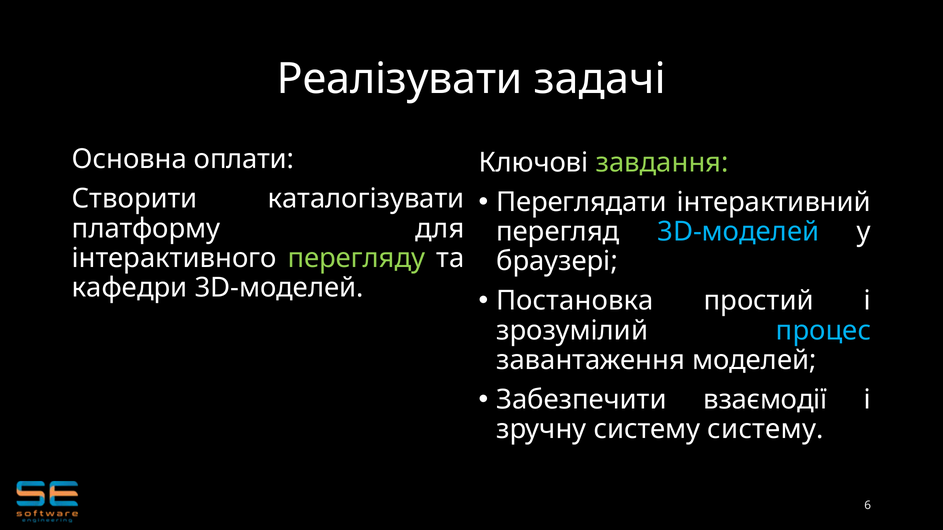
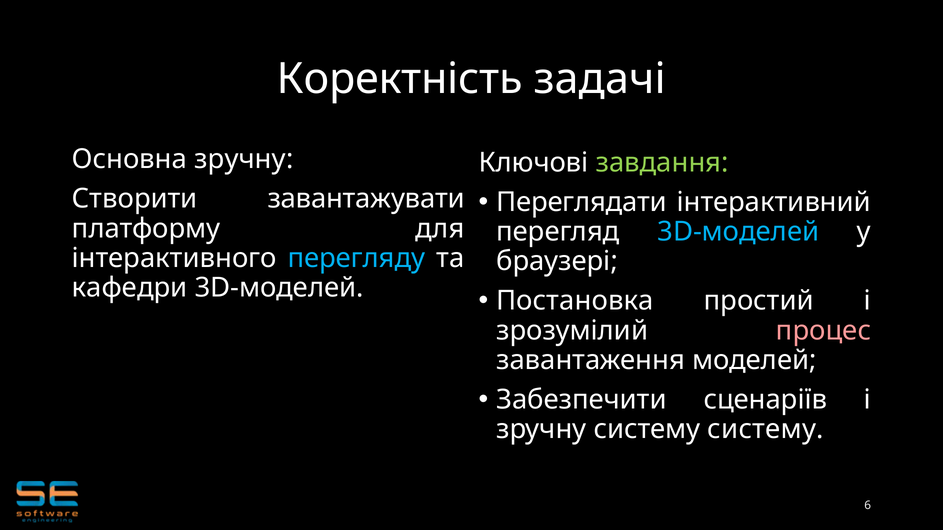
Реалізувати: Реалізувати -> Коректність
Основна оплати: оплати -> зручну
каталогізувати: каталогізувати -> завантажувати
перегляду colour: light green -> light blue
процес colour: light blue -> pink
взаємодії: взаємодії -> сценаріїв
